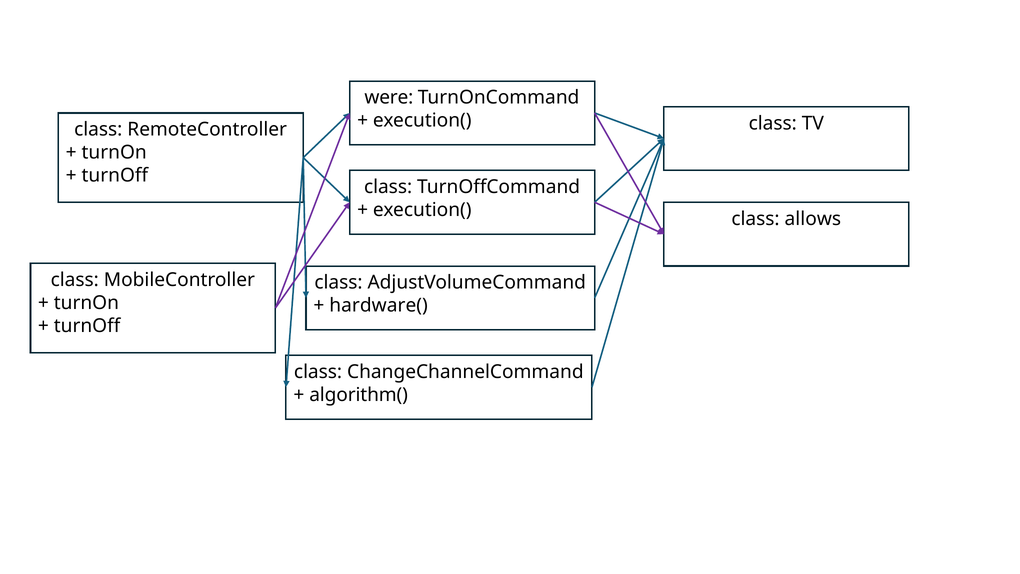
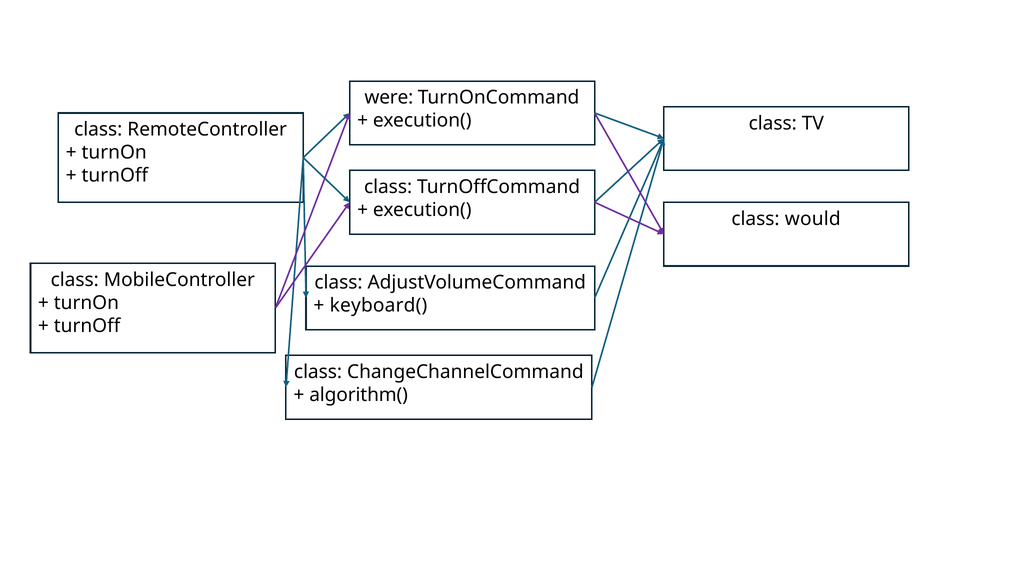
allows: allows -> would
hardware(: hardware( -> keyboard(
